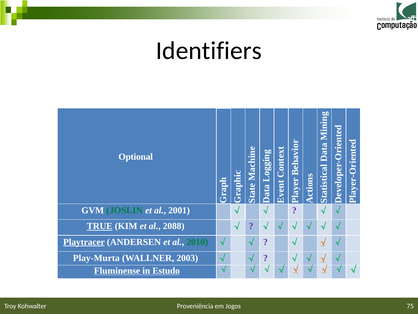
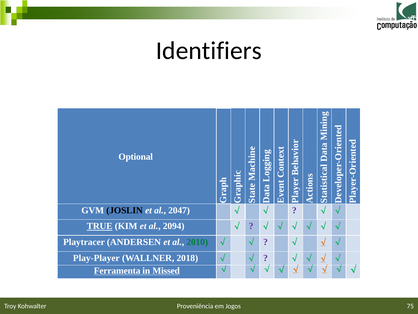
JOSLIN colour: green -> black
2001: 2001 -> 2047
2088: 2088 -> 2094
Playtracer underline: present -> none
Play-Murta: Play-Murta -> Play-Player
2003: 2003 -> 2018
Fluminense: Fluminense -> Ferramenta
Estudo: Estudo -> Missed
